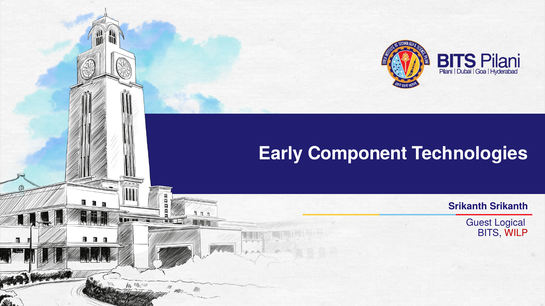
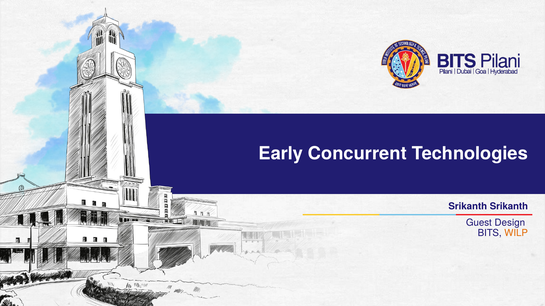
Component: Component -> Concurrent
Logical: Logical -> Design
WILP colour: red -> orange
